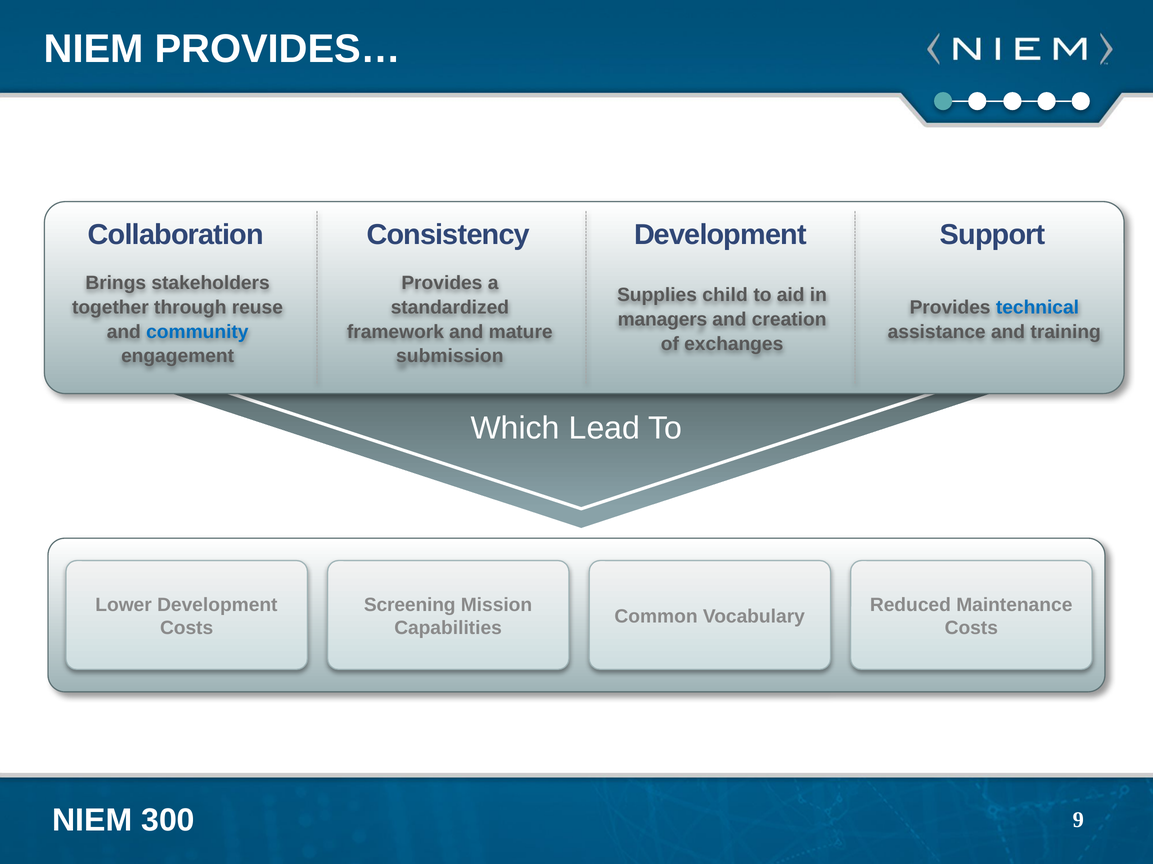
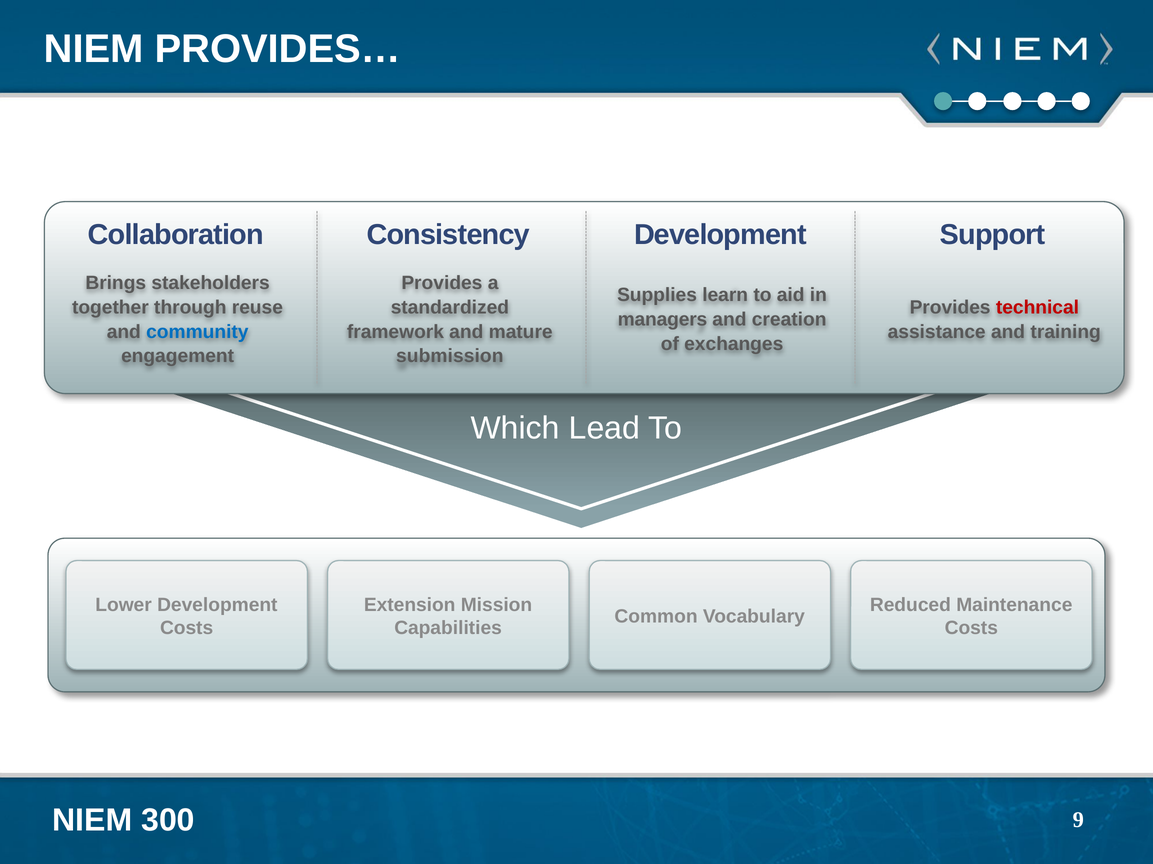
child: child -> learn
technical colour: blue -> red
Screening: Screening -> Extension
